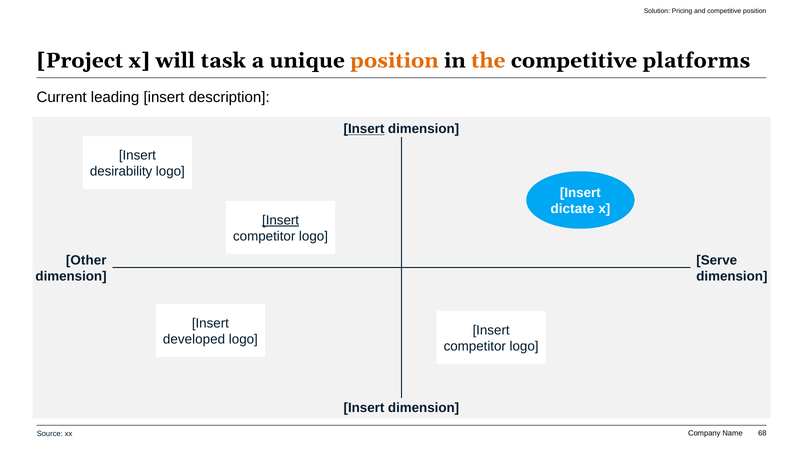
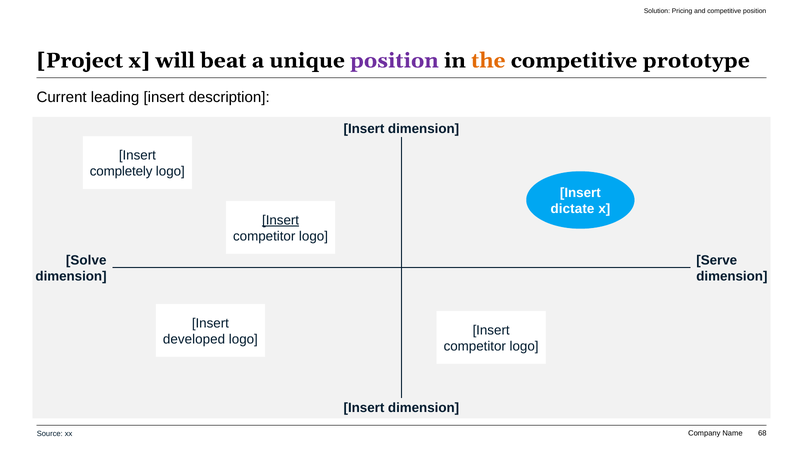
task: task -> beat
position at (394, 60) colour: orange -> purple
platforms: platforms -> prototype
Insert at (364, 129) underline: present -> none
desirability: desirability -> completely
Other: Other -> Solve
